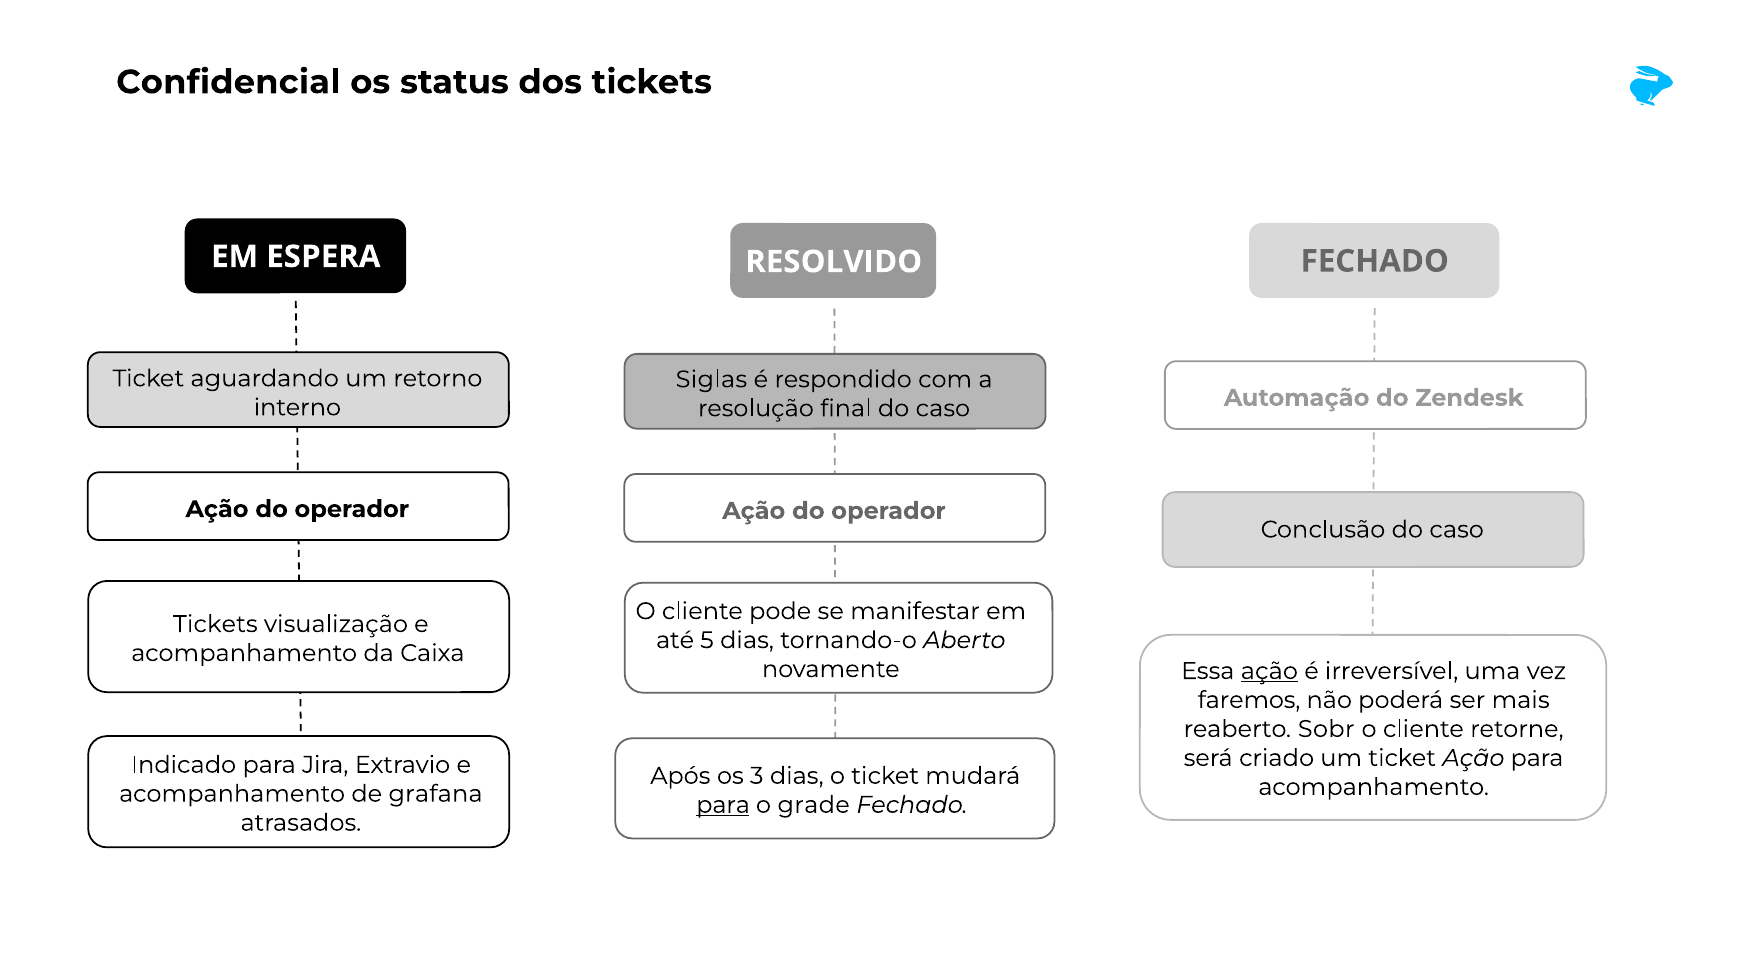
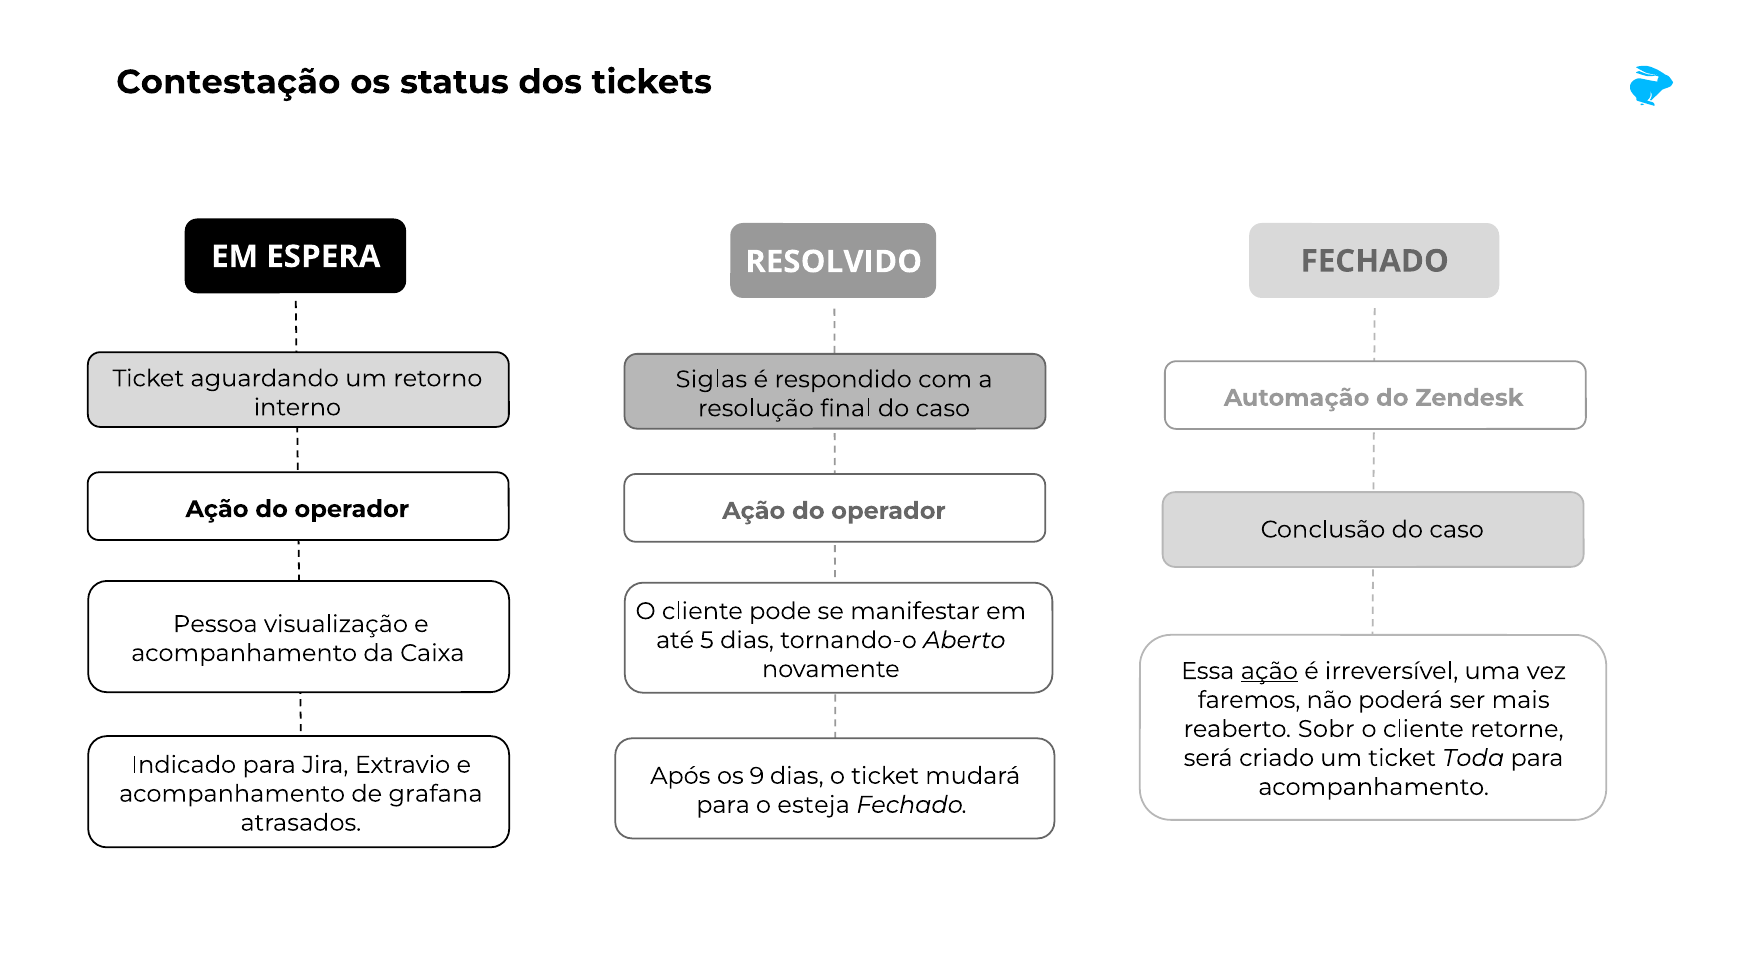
Confidencial: Confidencial -> Contestação
Tickets at (215, 625): Tickets -> Pessoa
ticket Ação: Ação -> Toda
3: 3 -> 9
para at (723, 805) underline: present -> none
grade: grade -> esteja
